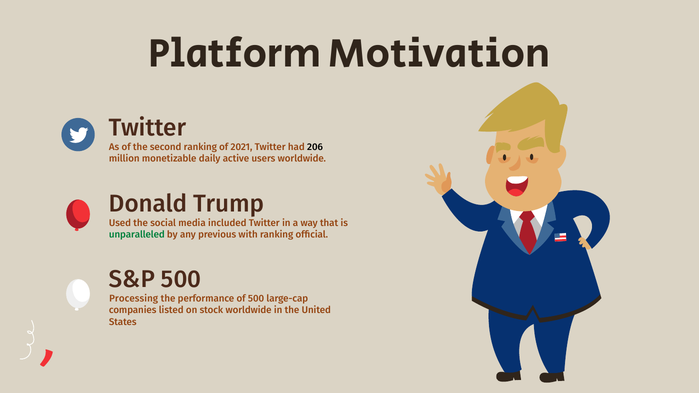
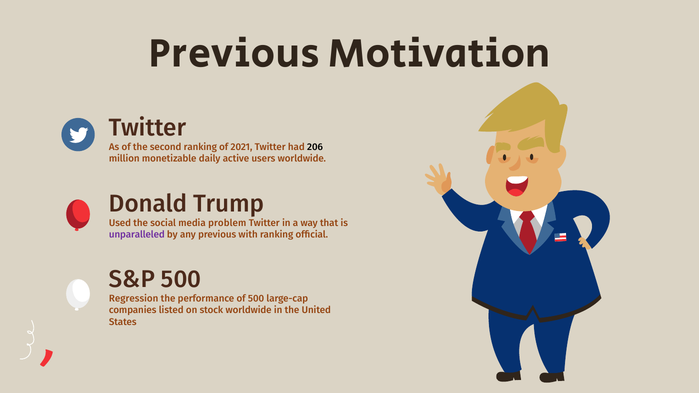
Platform at (235, 53): Platform -> Previous
included: included -> problem
unparalleled colour: green -> purple
Processing: Processing -> Regression
